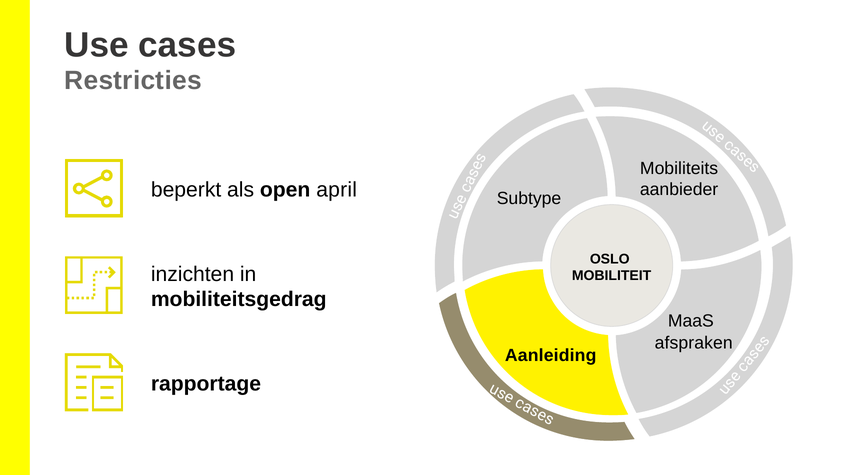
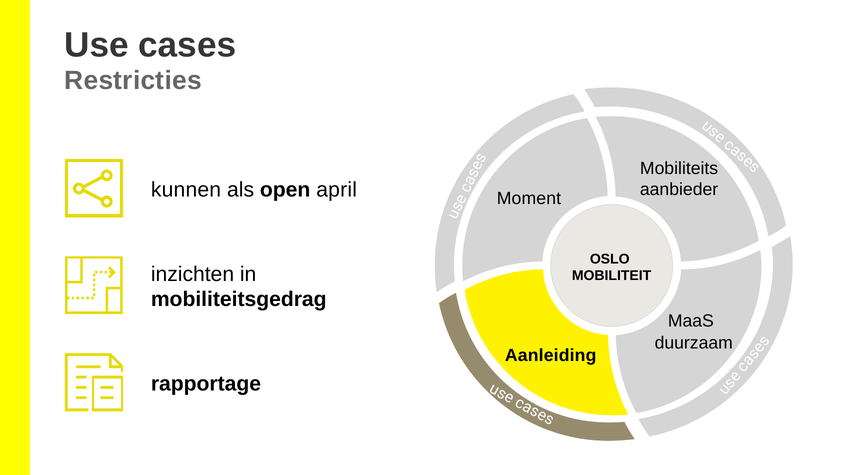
beperkt: beperkt -> kunnen
Subtype: Subtype -> Moment
afspraken: afspraken -> duurzaam
